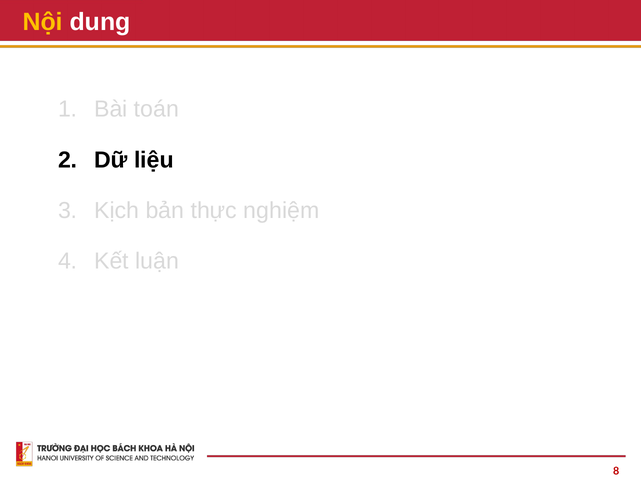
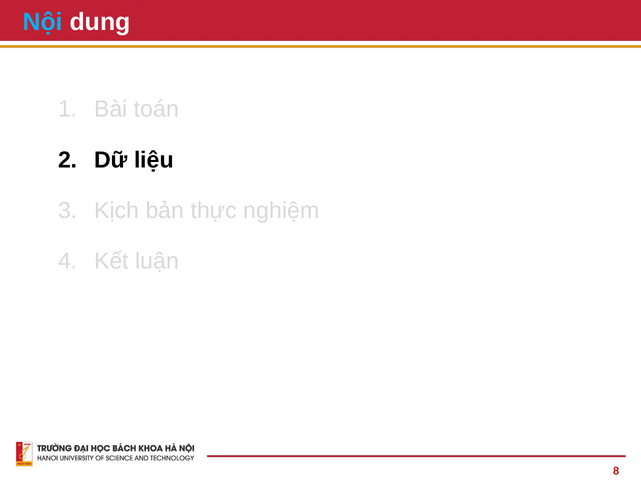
Nội colour: yellow -> light blue
